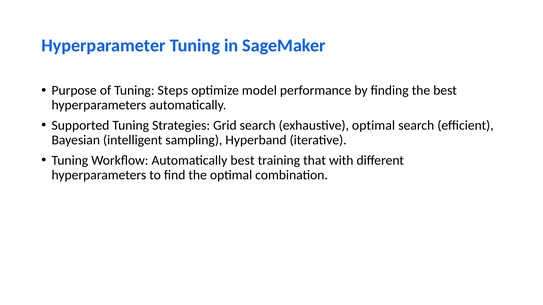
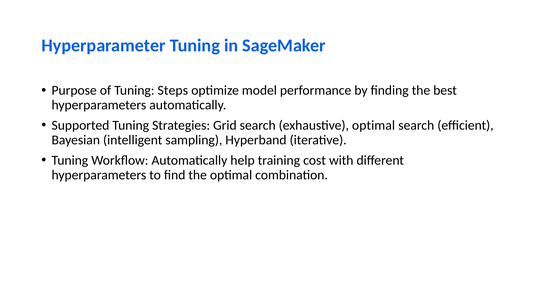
Automatically best: best -> help
that: that -> cost
